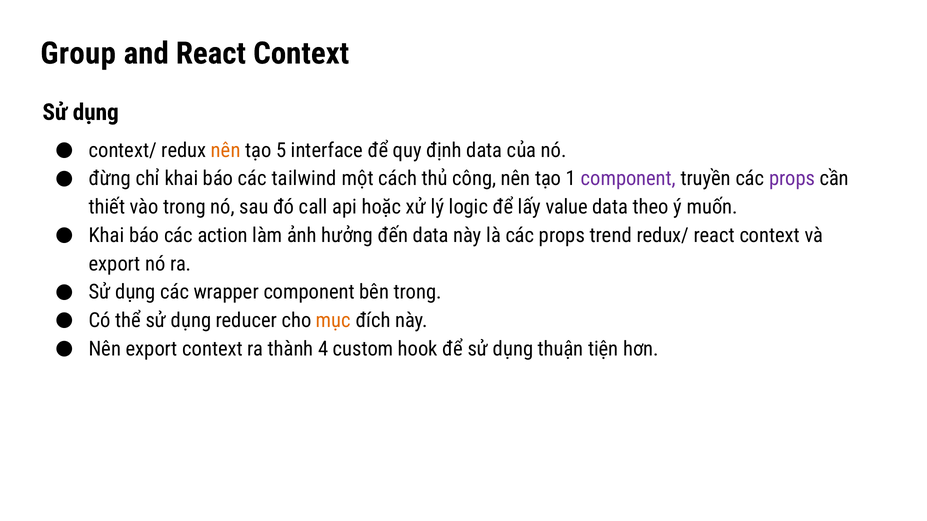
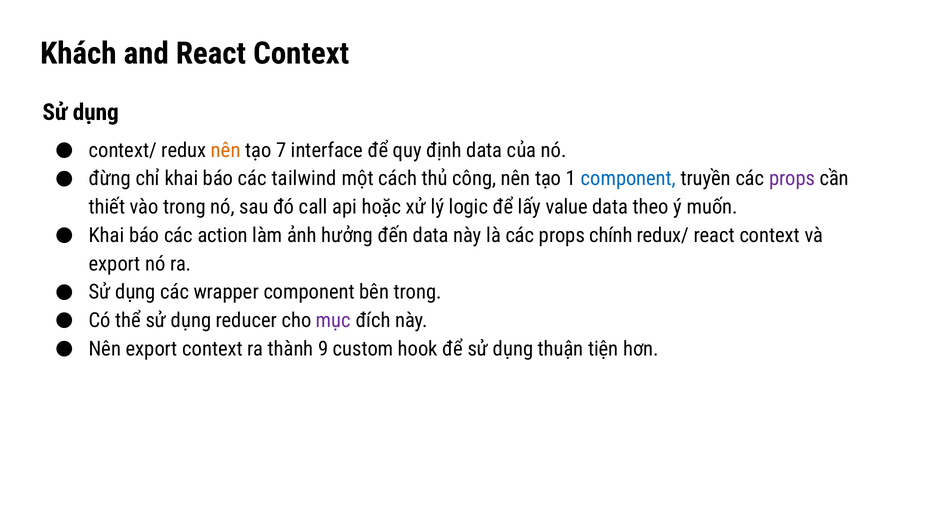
Group: Group -> Khách
5: 5 -> 7
component at (628, 179) colour: purple -> blue
trend: trend -> chính
mục colour: orange -> purple
4: 4 -> 9
